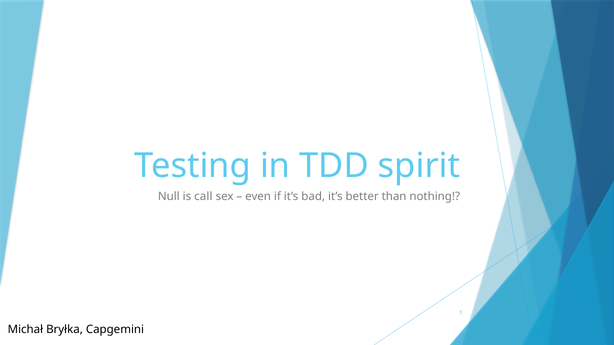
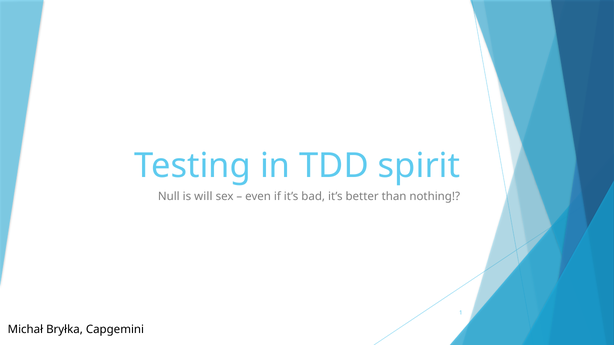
call: call -> will
